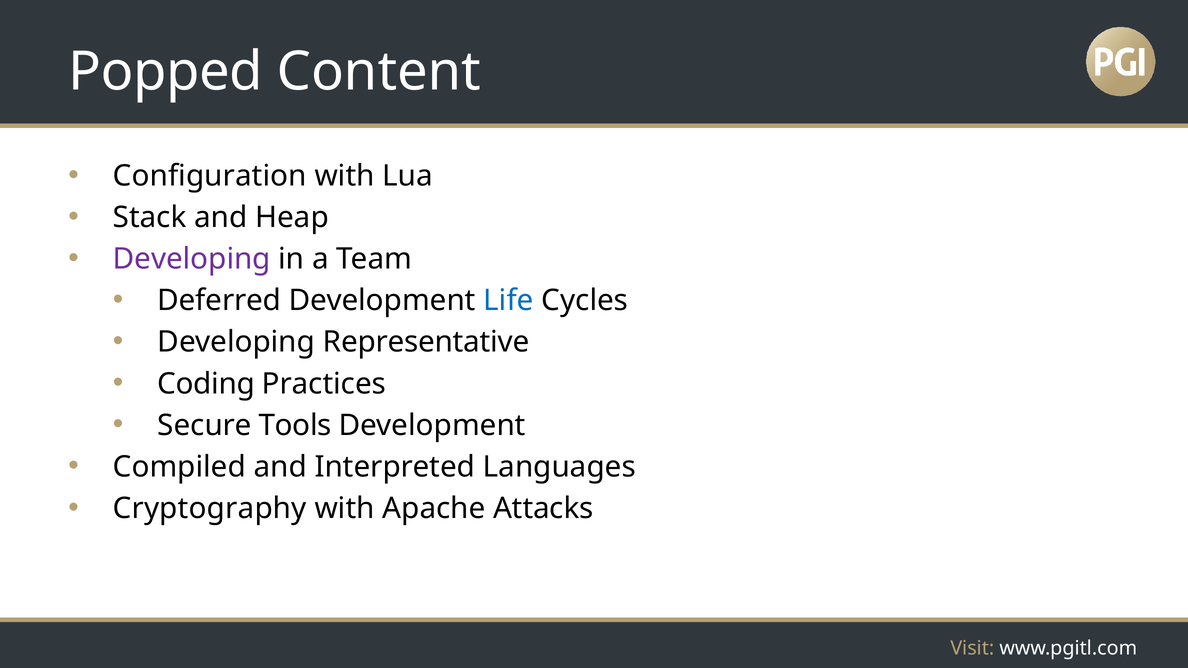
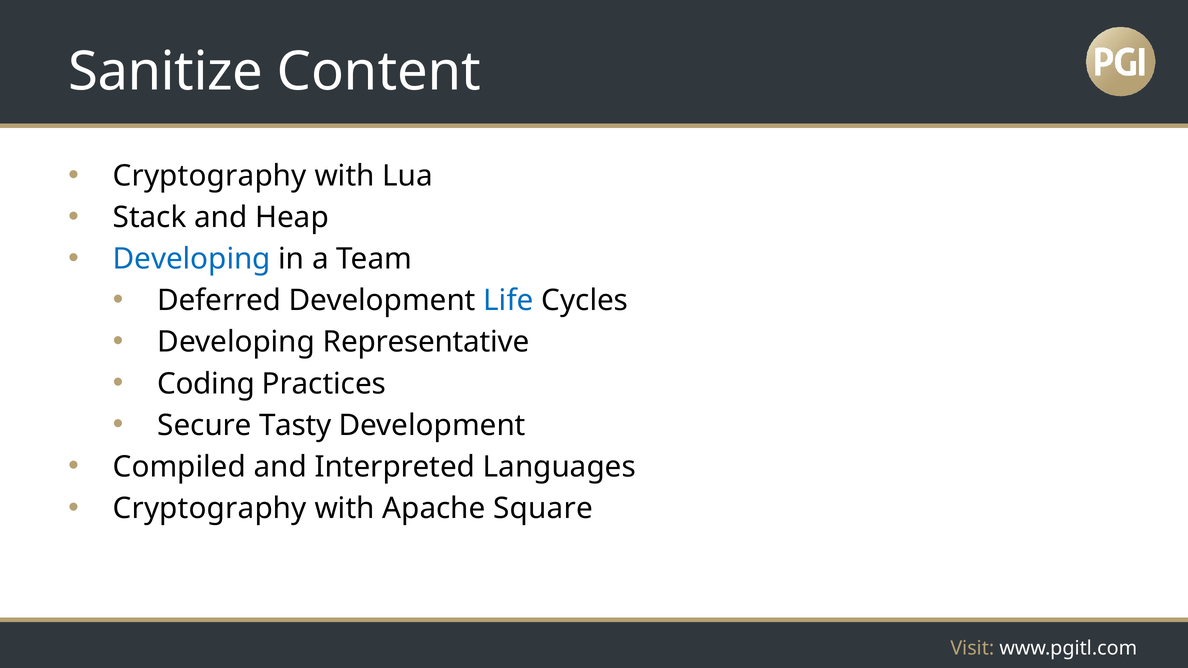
Popped: Popped -> Sanitize
Configuration at (210, 176): Configuration -> Cryptography
Developing at (192, 259) colour: purple -> blue
Tools: Tools -> Tasty
Attacks: Attacks -> Square
